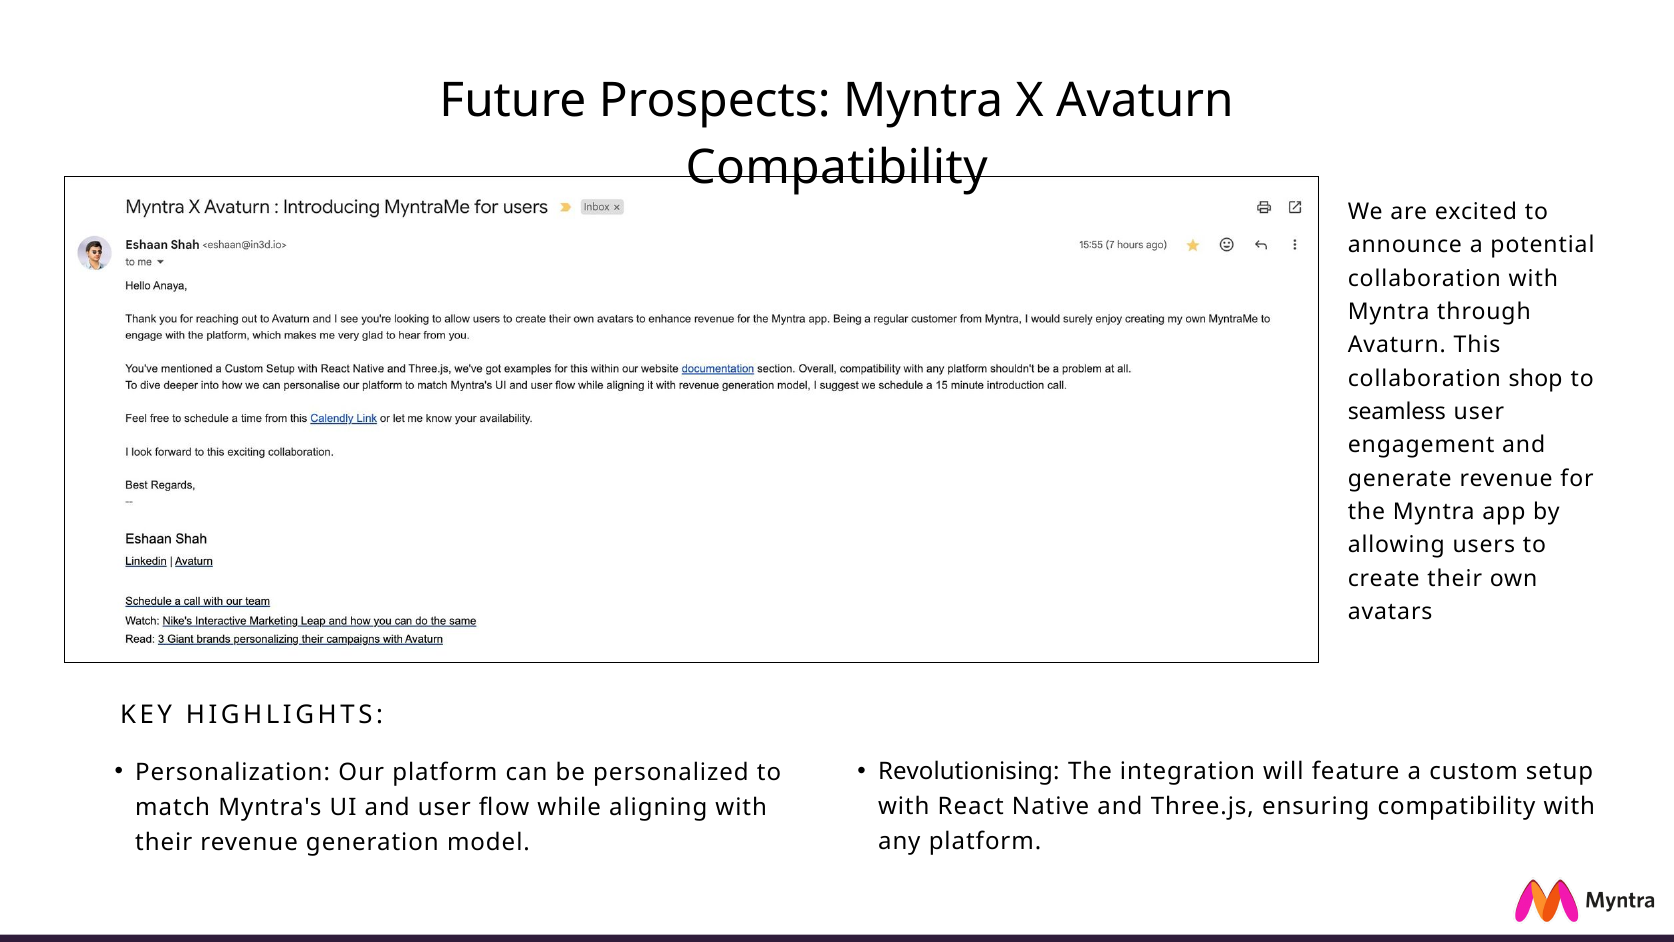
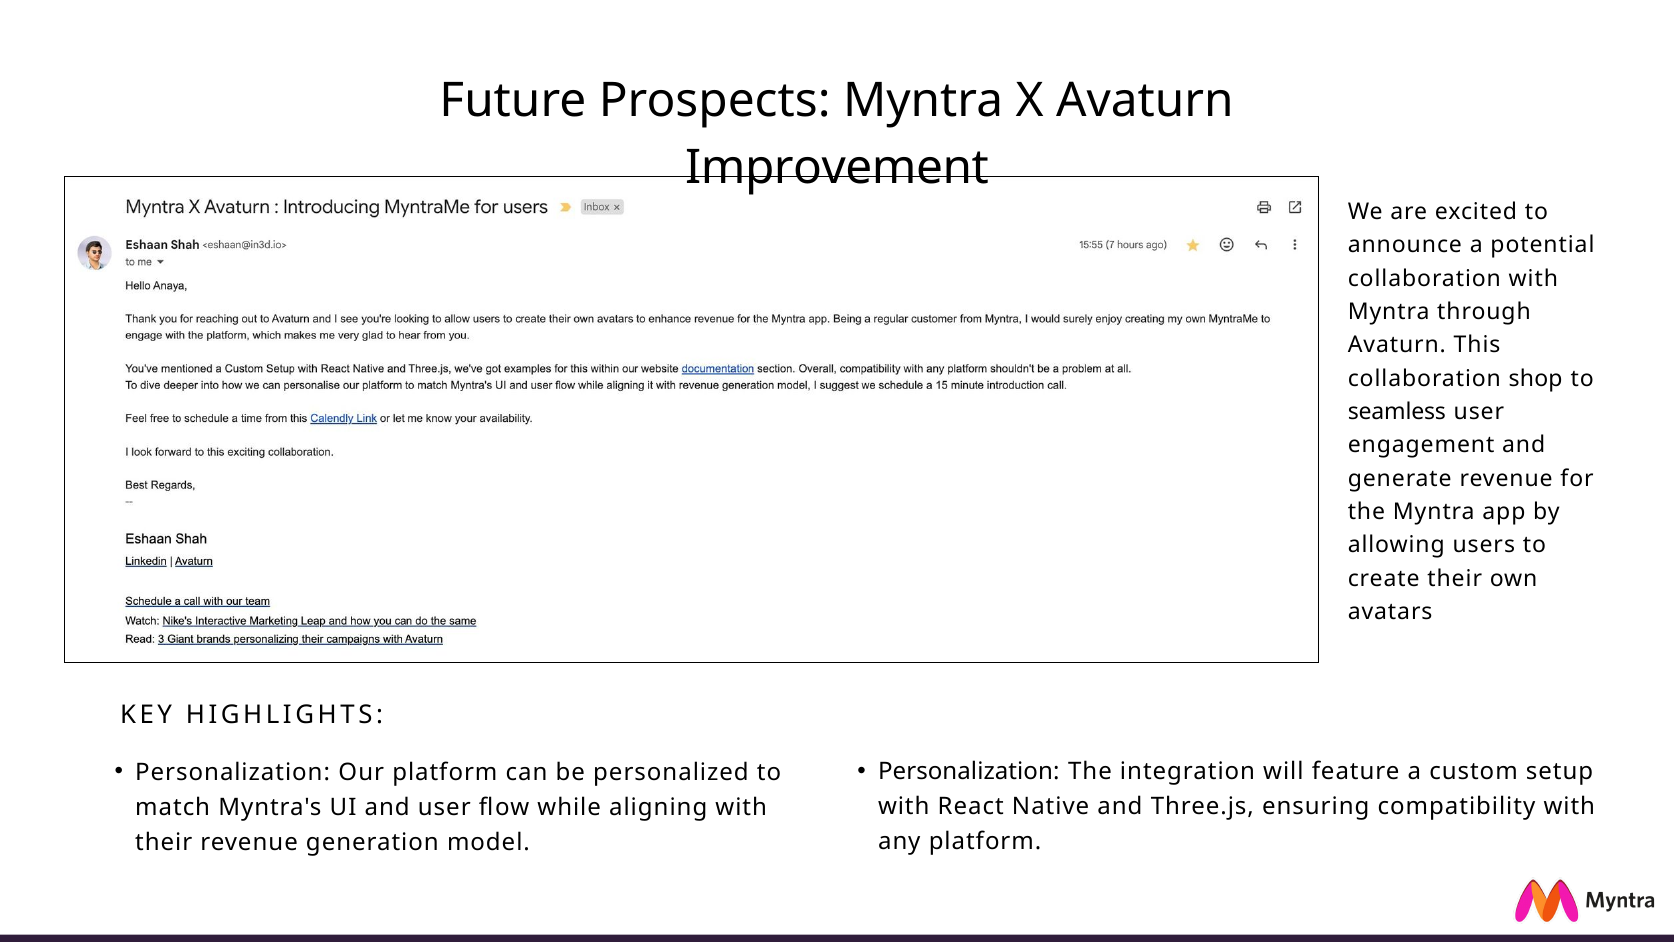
Compatibility at (837, 167): Compatibility -> Improvement
Revolutionising at (969, 772): Revolutionising -> Personalization
